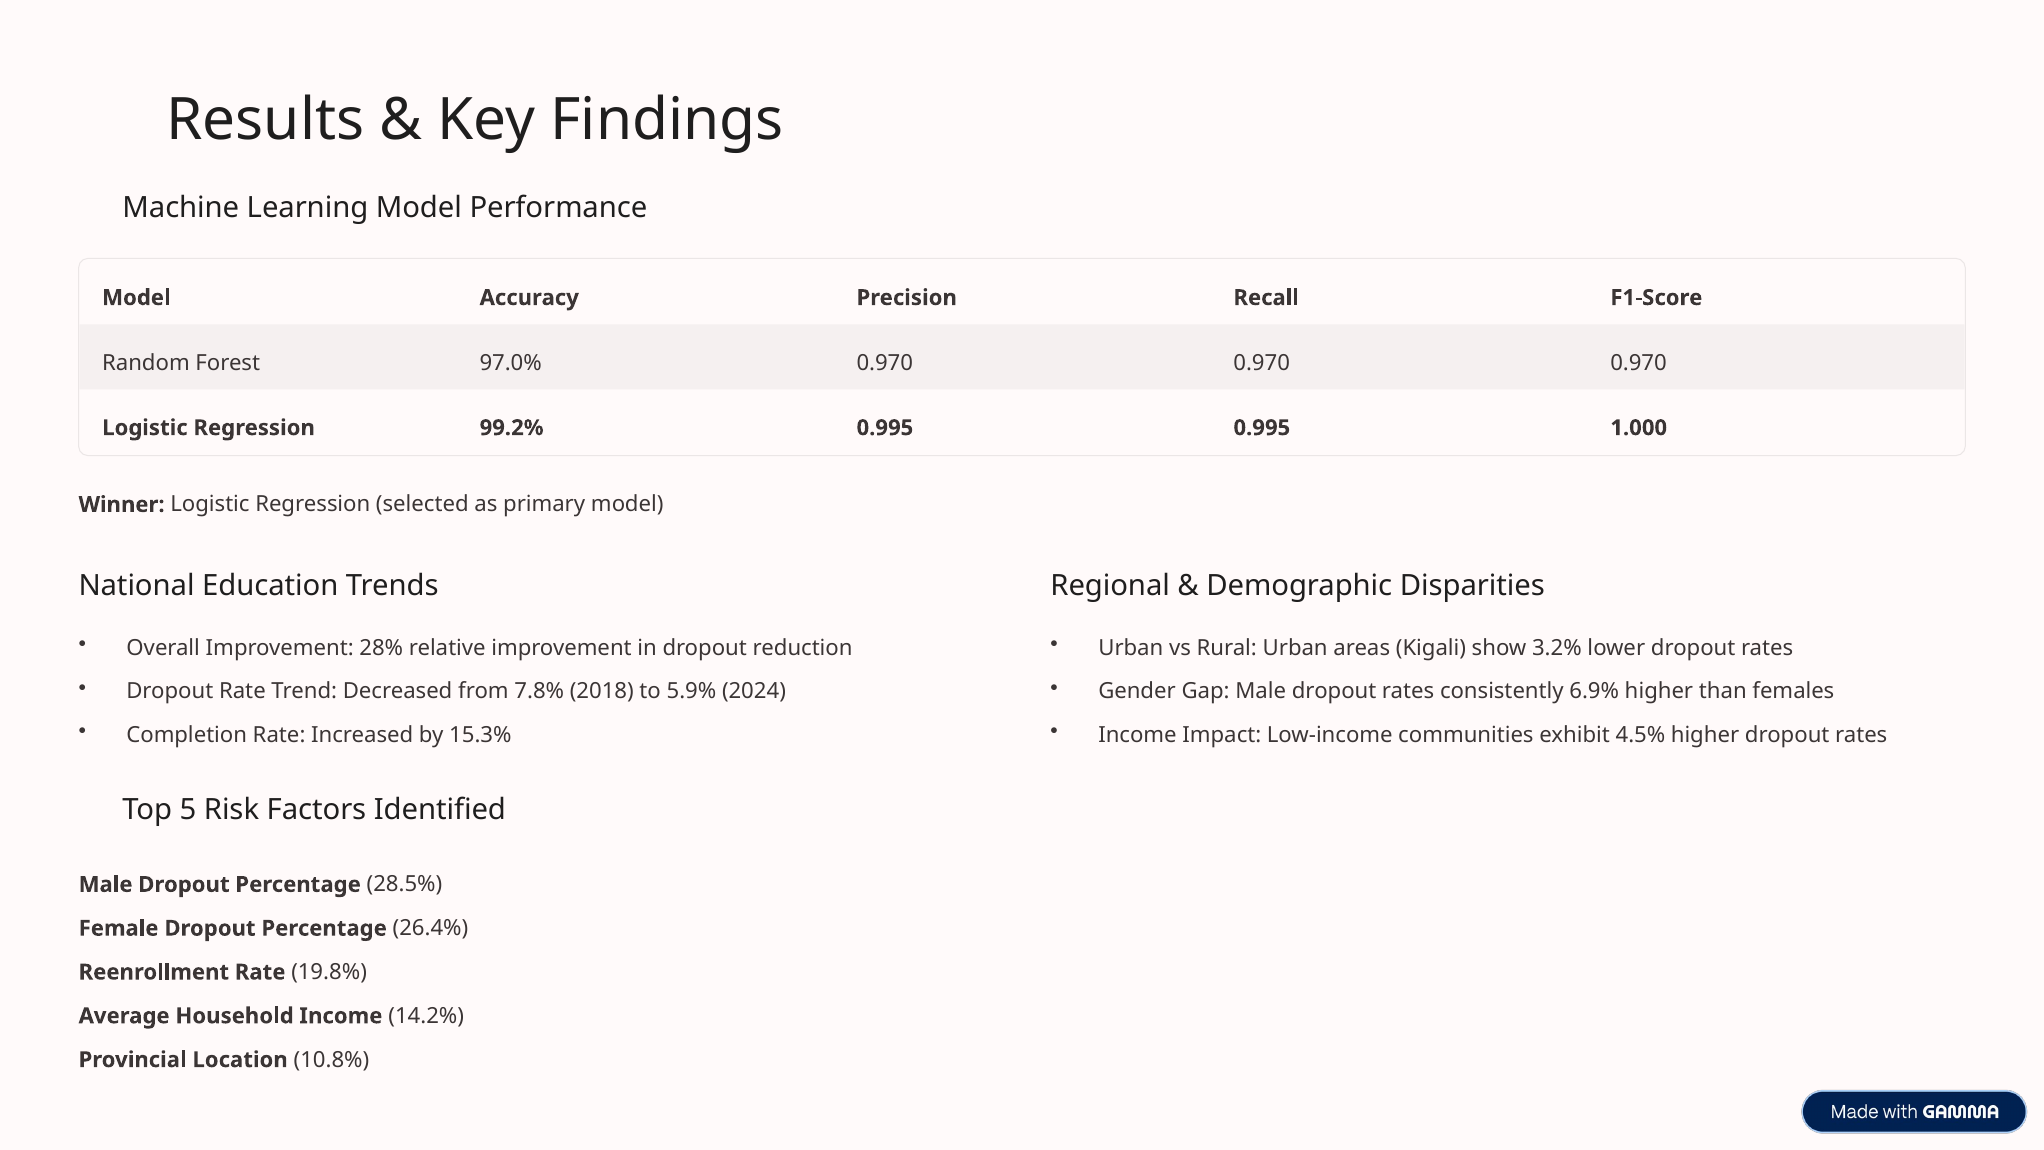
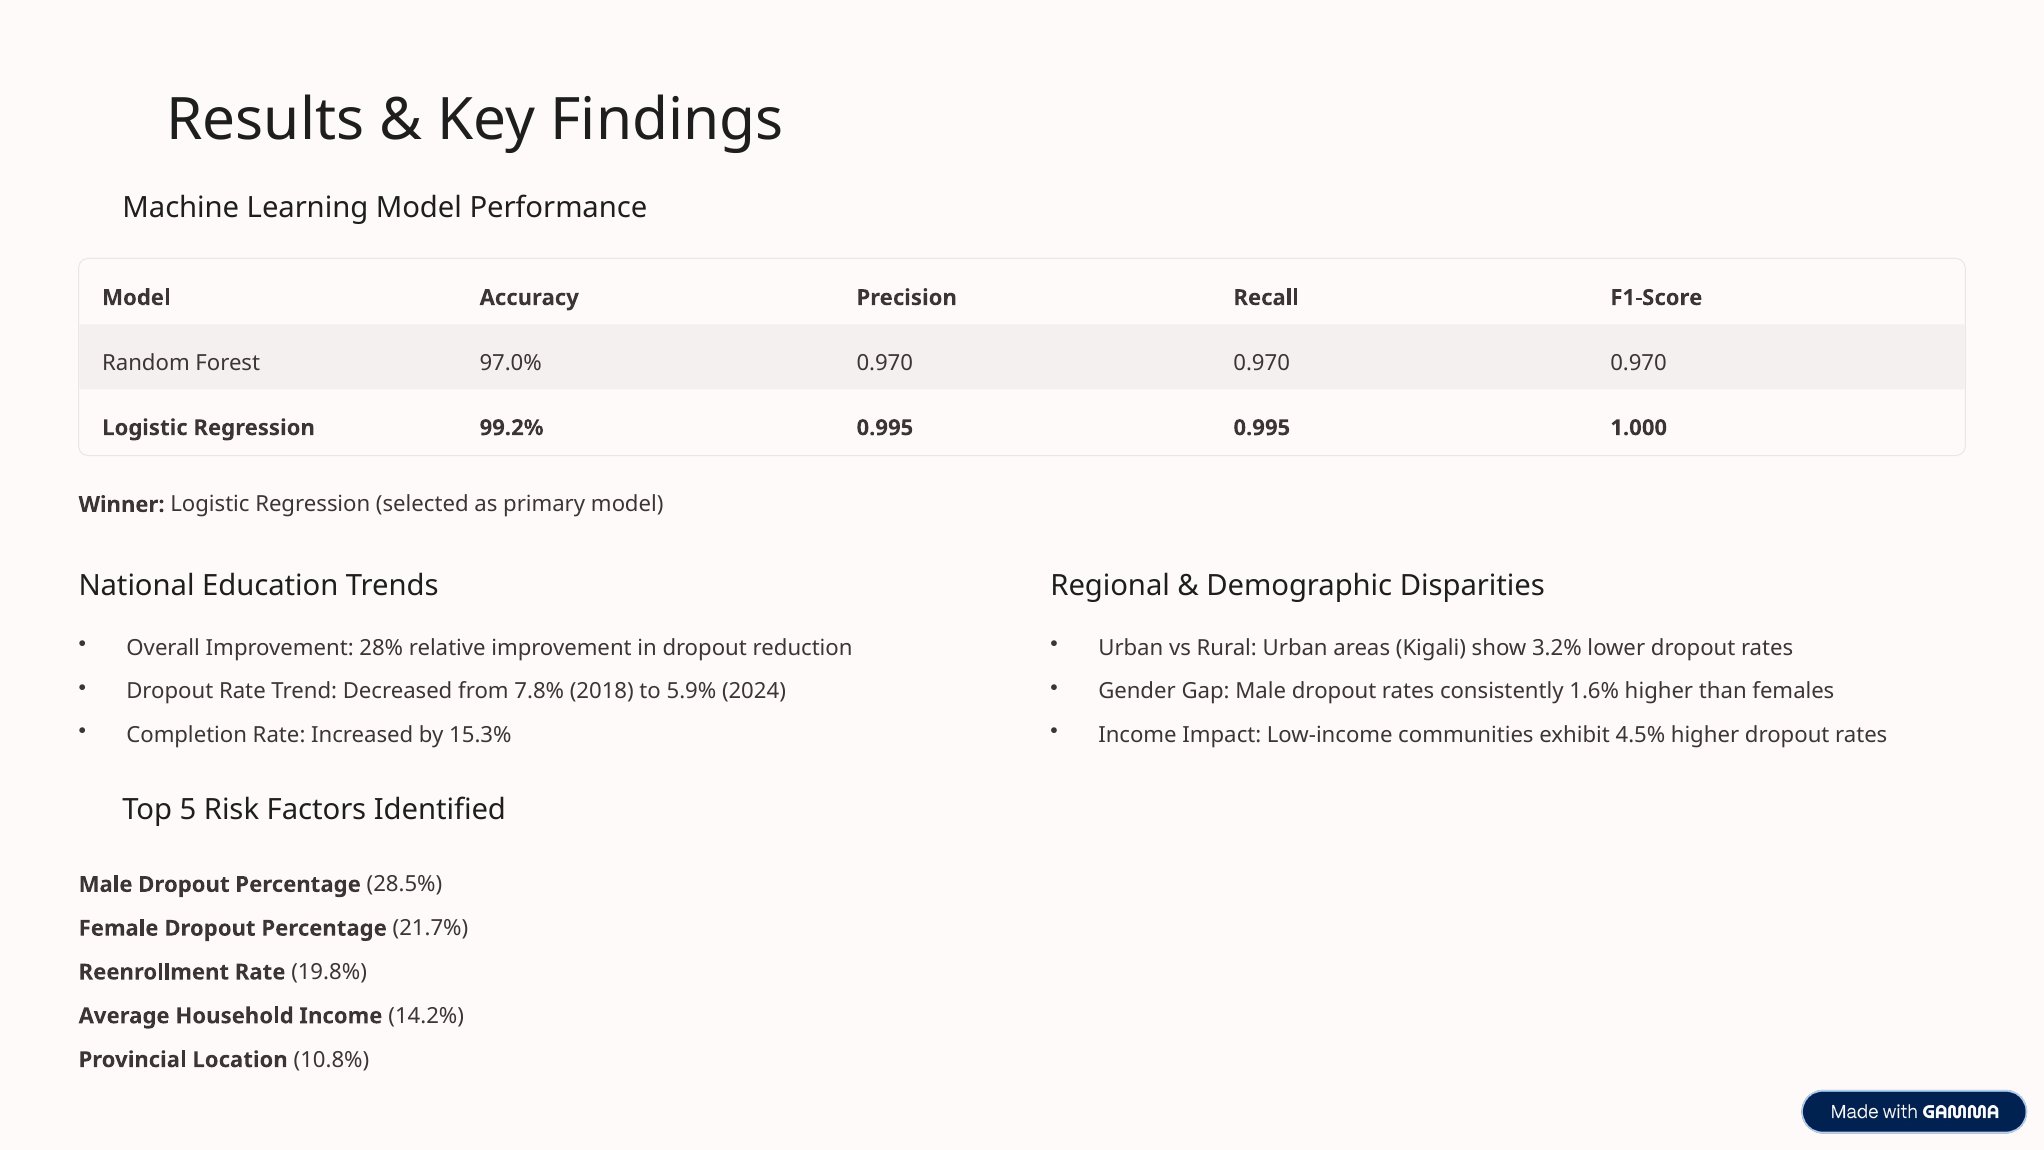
6.9%: 6.9% -> 1.6%
26.4%: 26.4% -> 21.7%
